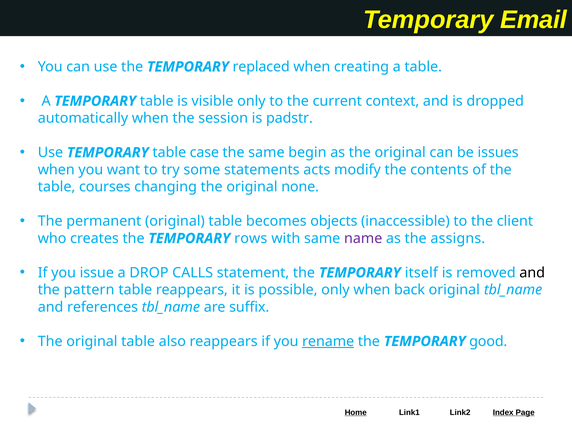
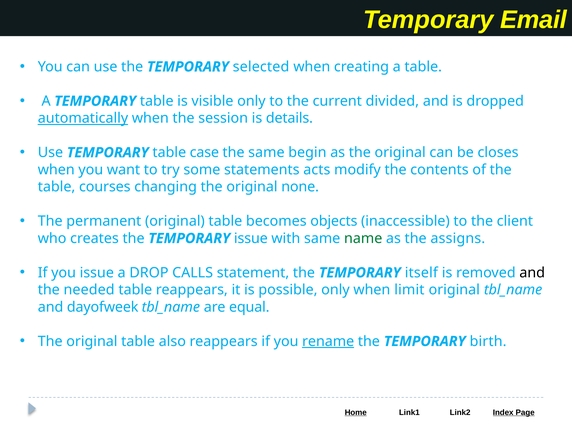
replaced: replaced -> selected
context: context -> divided
automatically underline: none -> present
padstr: padstr -> details
issues: issues -> closes
TEMPORARY rows: rows -> issue
name colour: purple -> green
pattern: pattern -> needed
back: back -> limit
references: references -> dayofweek
suffix: suffix -> equal
good: good -> birth
